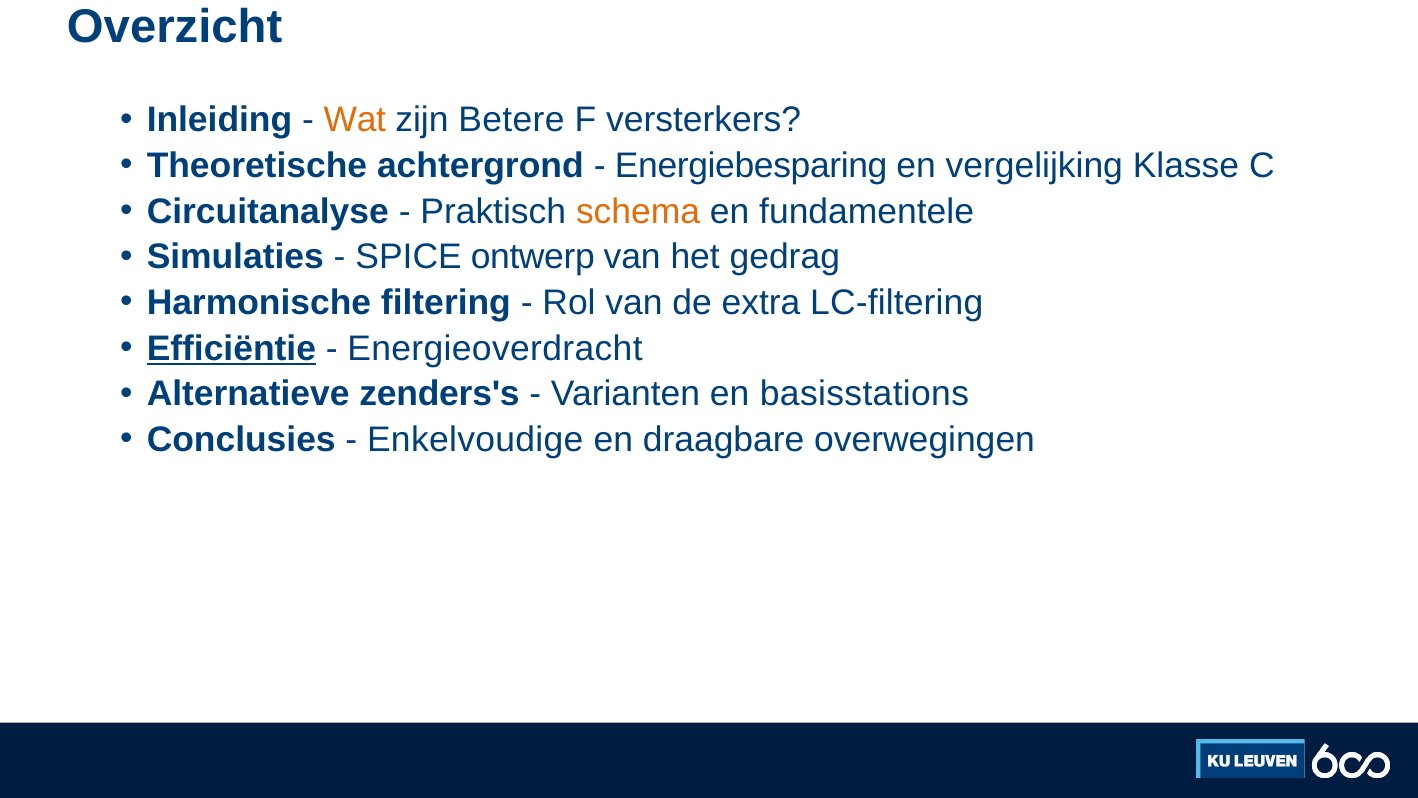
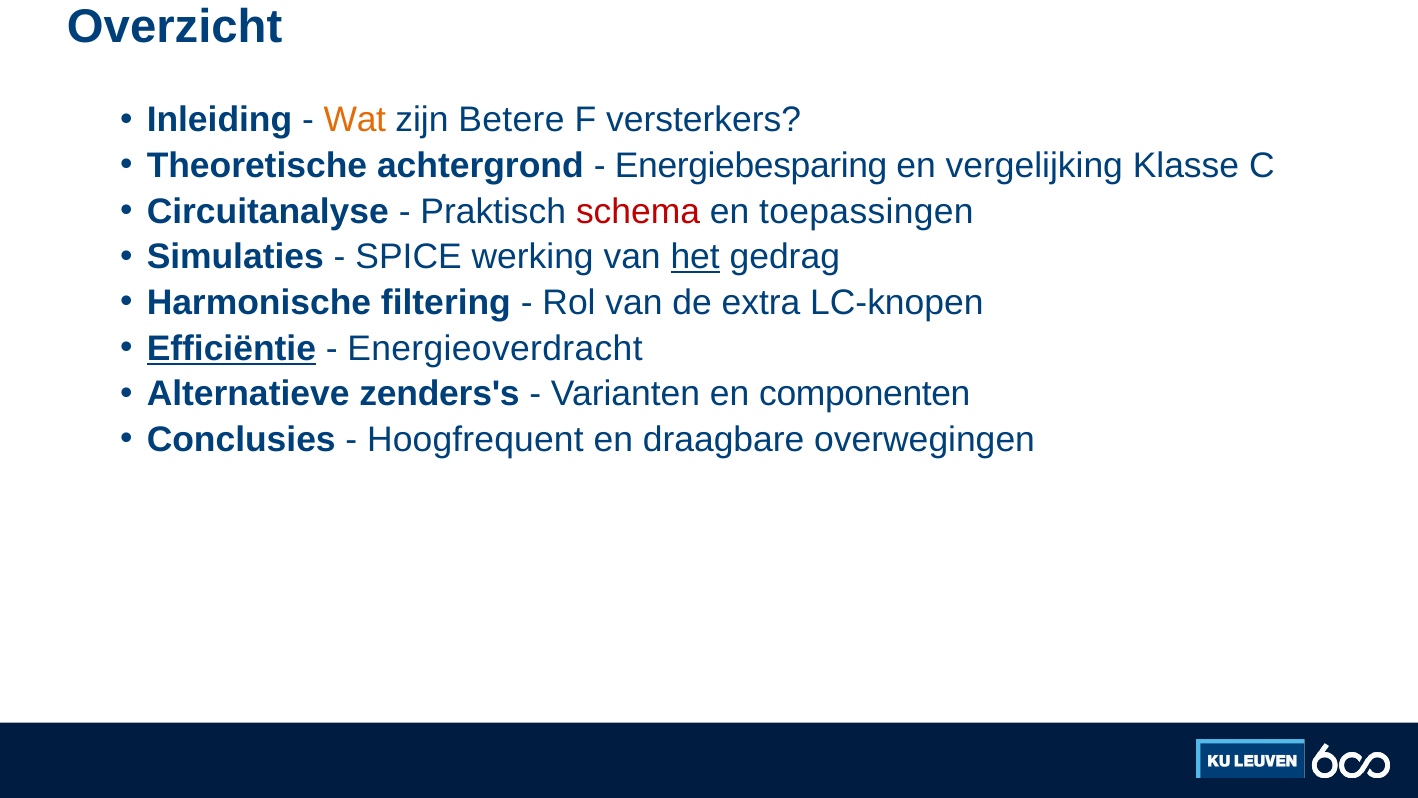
schema colour: orange -> red
fundamentele: fundamentele -> toepassingen
ontwerp: ontwerp -> werking
het underline: none -> present
LC-filtering: LC-filtering -> LC-knopen
basisstations: basisstations -> componenten
Enkelvoudige: Enkelvoudige -> Hoogfrequent
